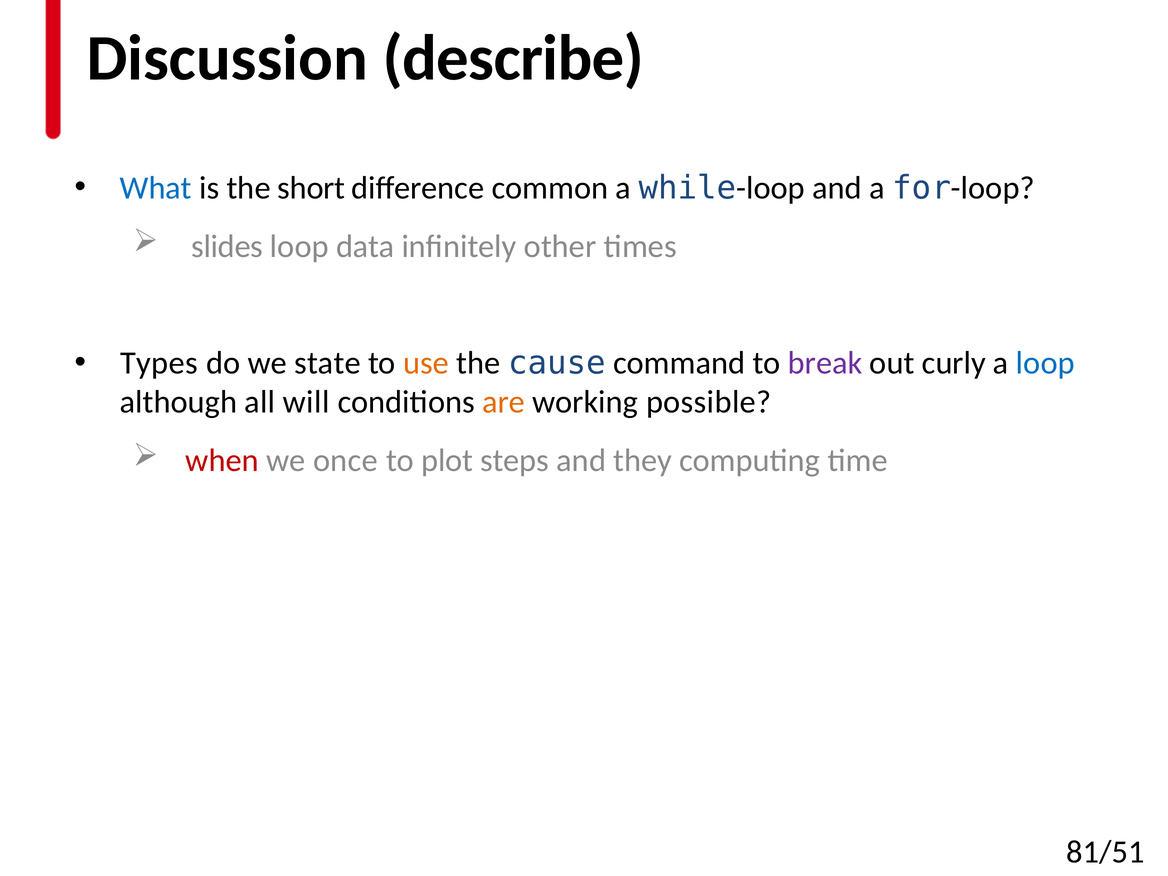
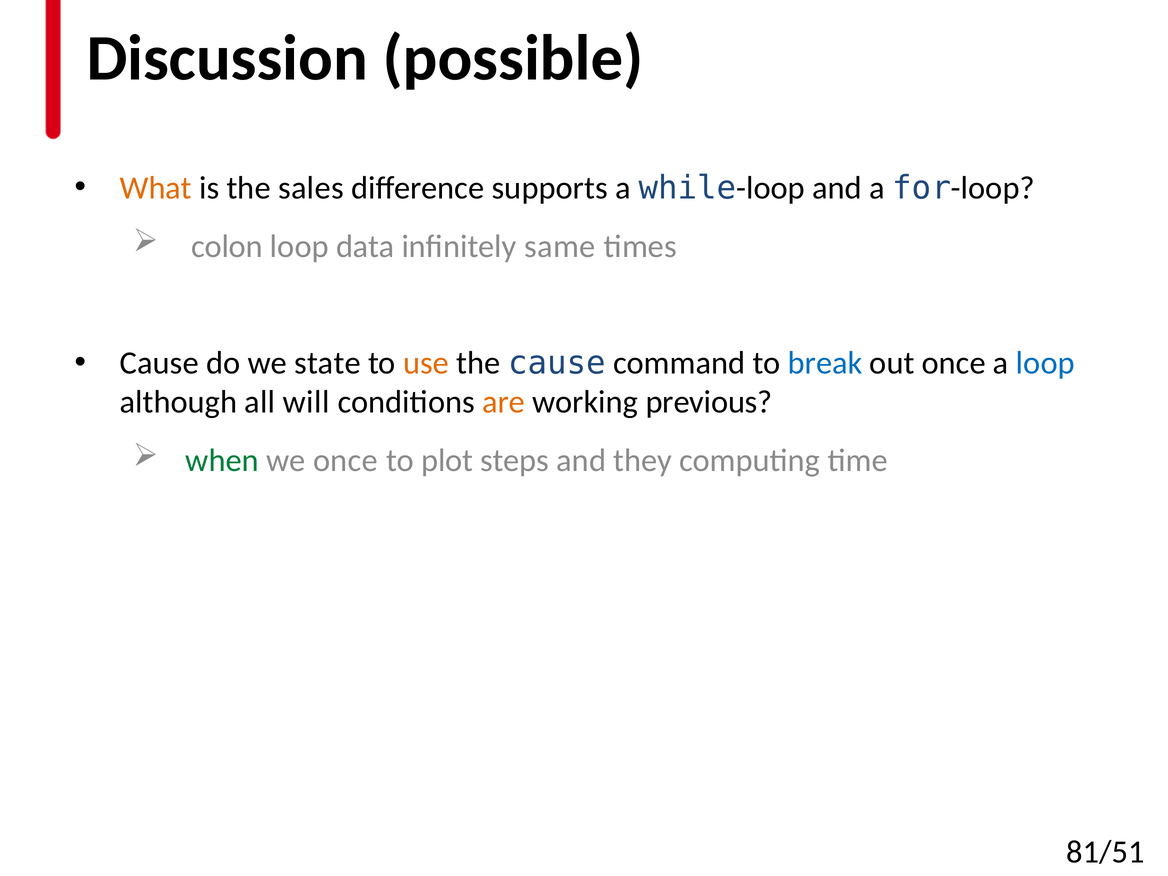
describe: describe -> possible
What colour: blue -> orange
short: short -> sales
common: common -> supports
slides: slides -> colon
other: other -> same
Types at (159, 363): Types -> Cause
break colour: purple -> blue
out curly: curly -> once
possible: possible -> previous
when colour: red -> green
